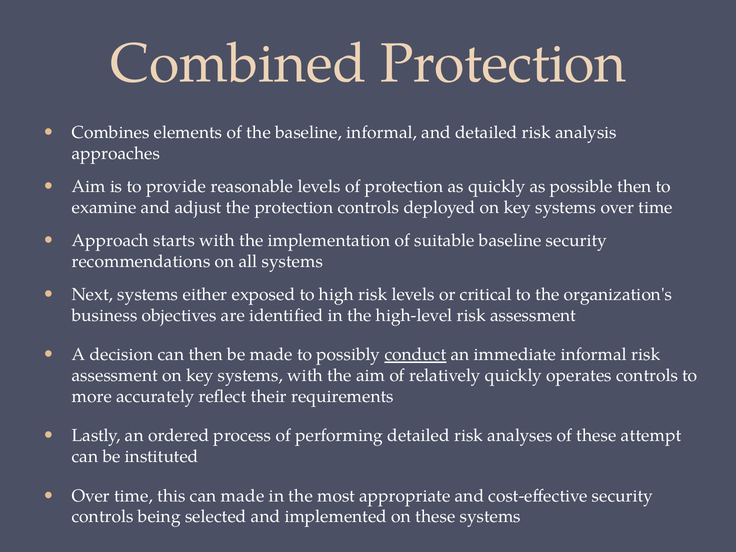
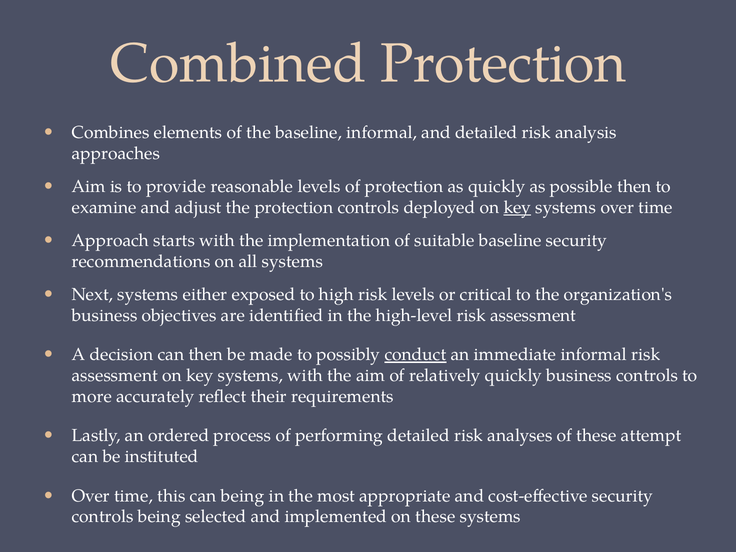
key at (517, 208) underline: none -> present
quickly operates: operates -> business
can made: made -> being
